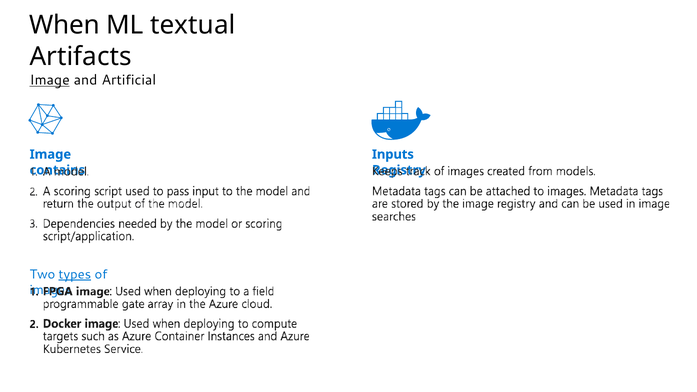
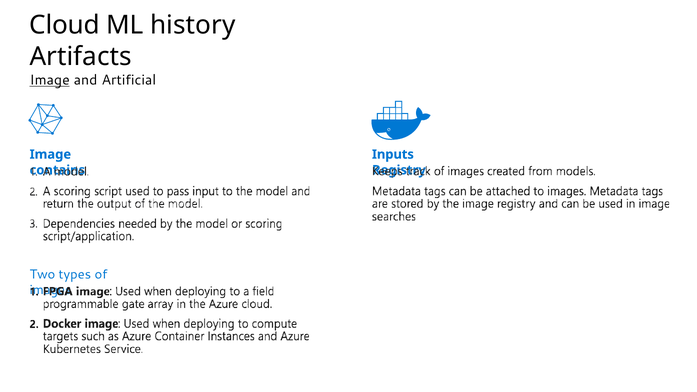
When: When -> Cloud
textual: textual -> history
types underline: present -> none
